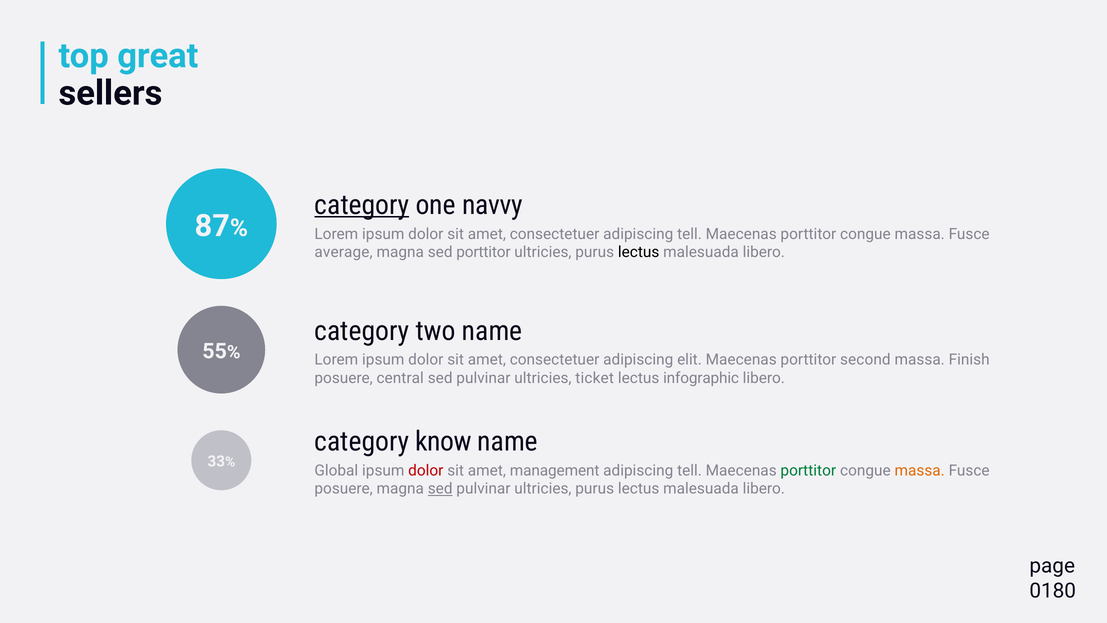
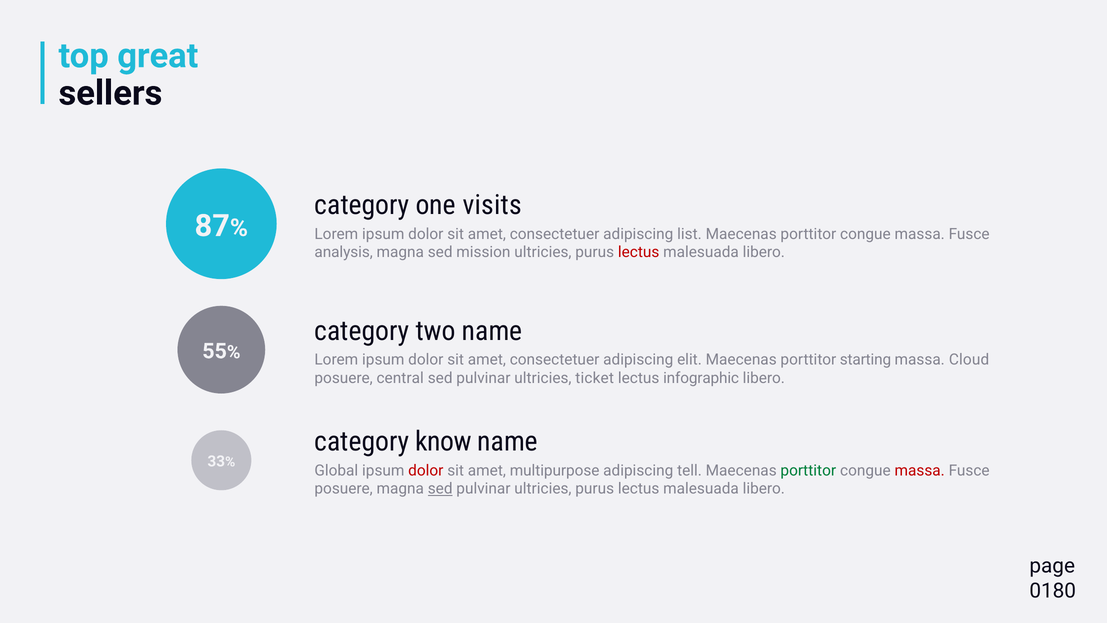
category at (362, 205) underline: present -> none
navvy: navvy -> visits
consectetuer adipiscing tell: tell -> list
average: average -> analysis
sed porttitor: porttitor -> mission
lectus at (639, 252) colour: black -> red
second: second -> starting
Finish: Finish -> Cloud
management: management -> multipurpose
massa at (920, 470) colour: orange -> red
